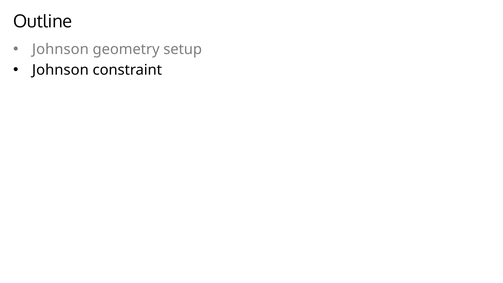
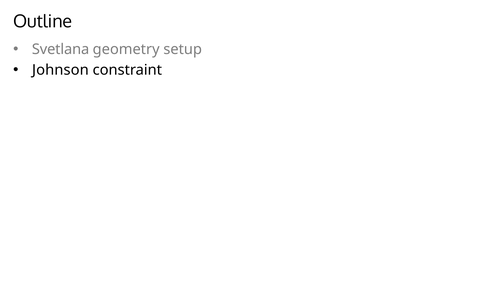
Johnson at (60, 49): Johnson -> Svetlana
